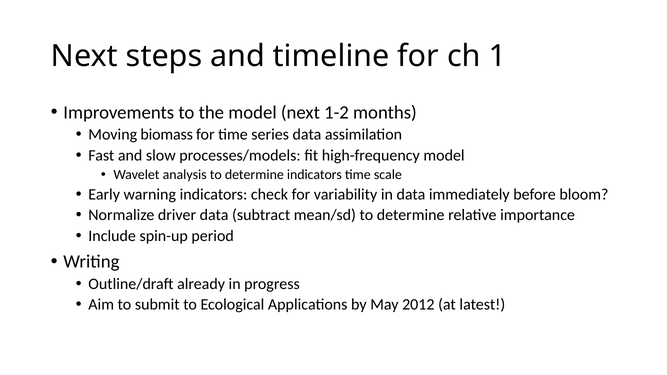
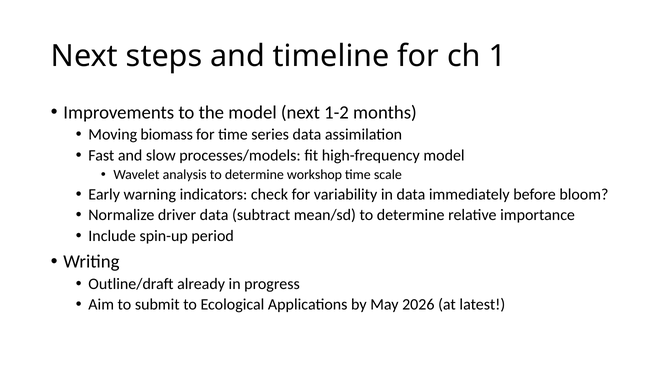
determine indicators: indicators -> workshop
2012: 2012 -> 2026
